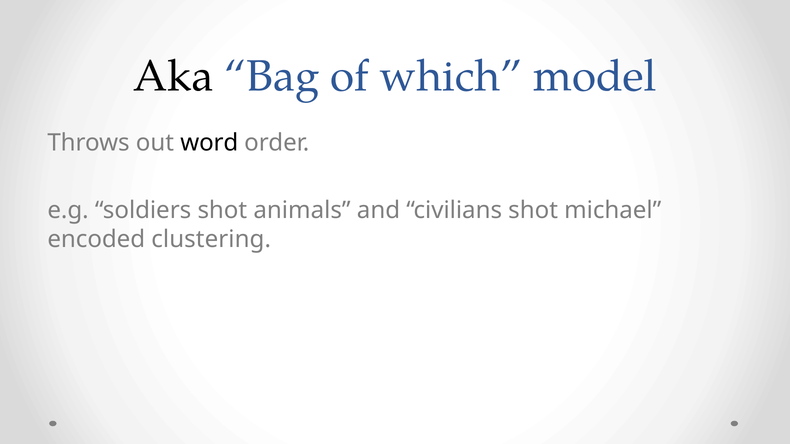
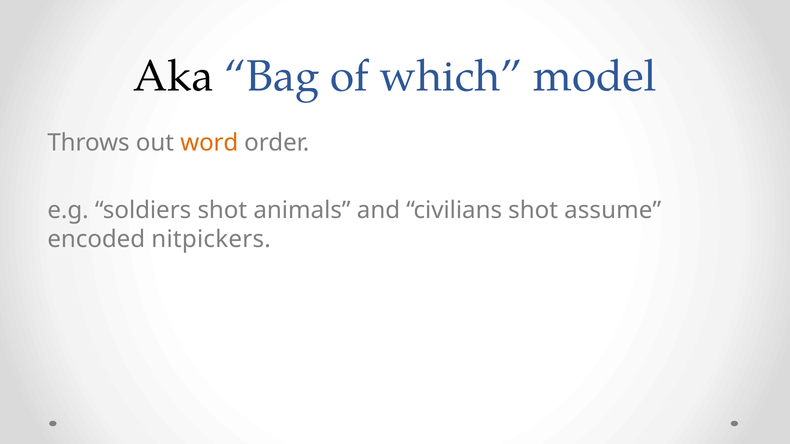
word colour: black -> orange
michael: michael -> assume
clustering: clustering -> nitpickers
